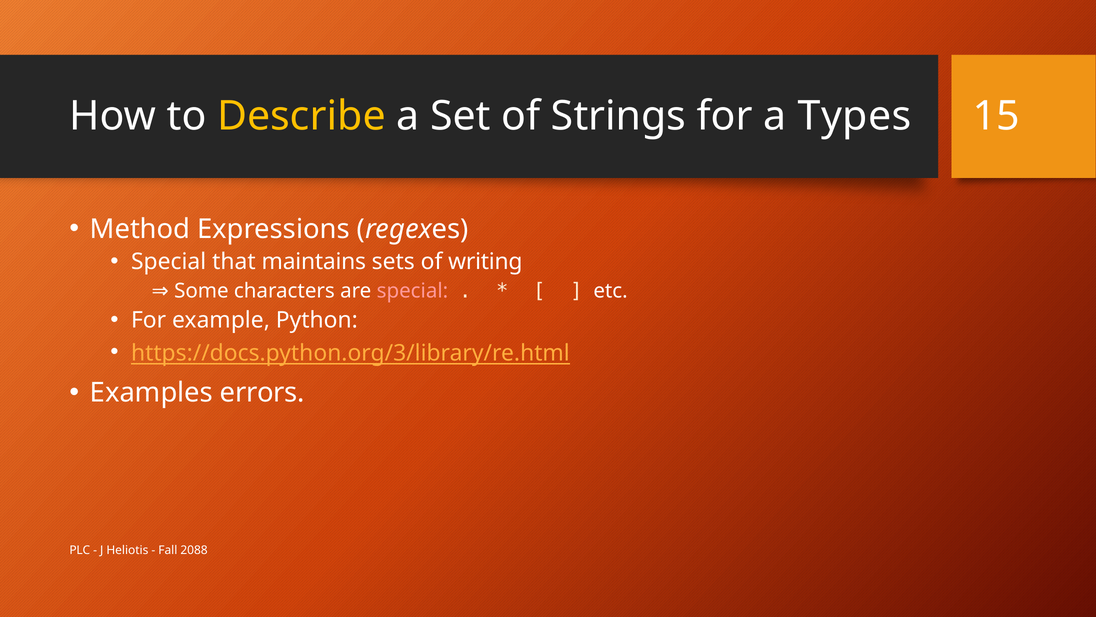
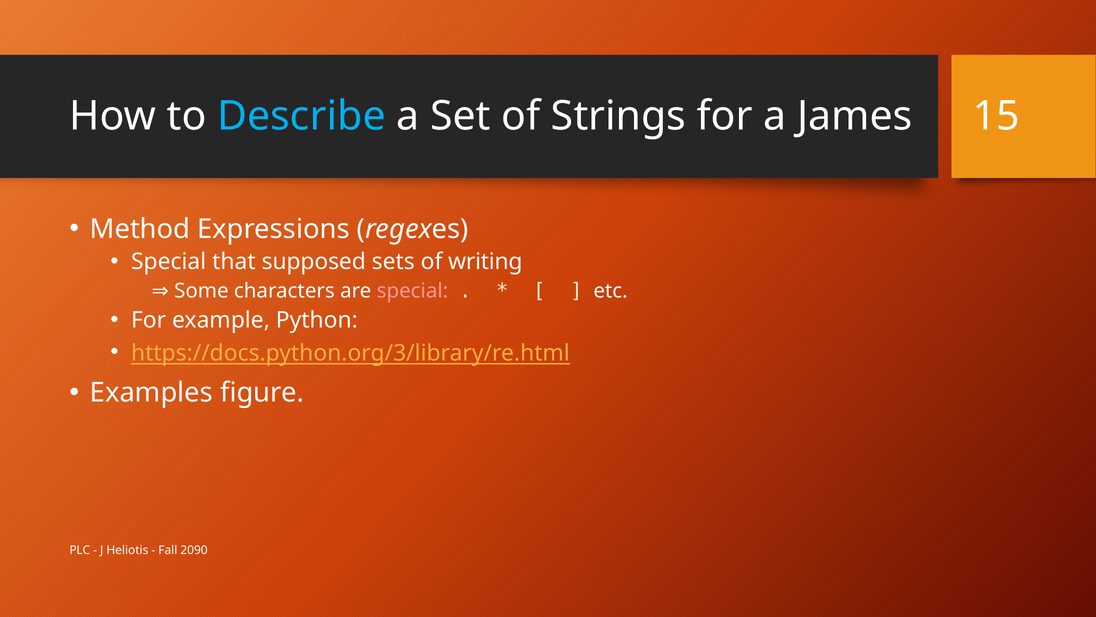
Describe colour: yellow -> light blue
Types: Types -> James
maintains: maintains -> supposed
errors: errors -> figure
2088: 2088 -> 2090
